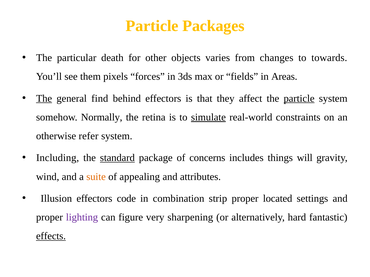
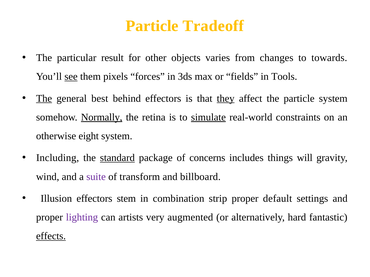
Packages: Packages -> Tradeoff
death: death -> result
see underline: none -> present
Areas: Areas -> Tools
find: find -> best
they underline: none -> present
particle at (299, 99) underline: present -> none
Normally underline: none -> present
refer: refer -> eight
suite colour: orange -> purple
appealing: appealing -> transform
attributes: attributes -> billboard
code: code -> stem
located: located -> default
figure: figure -> artists
sharpening: sharpening -> augmented
